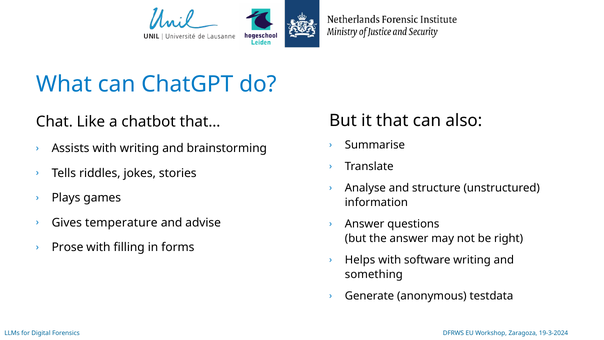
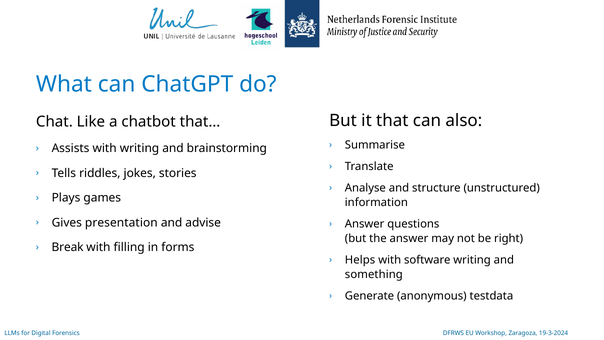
temperature: temperature -> presentation
Prose: Prose -> Break
